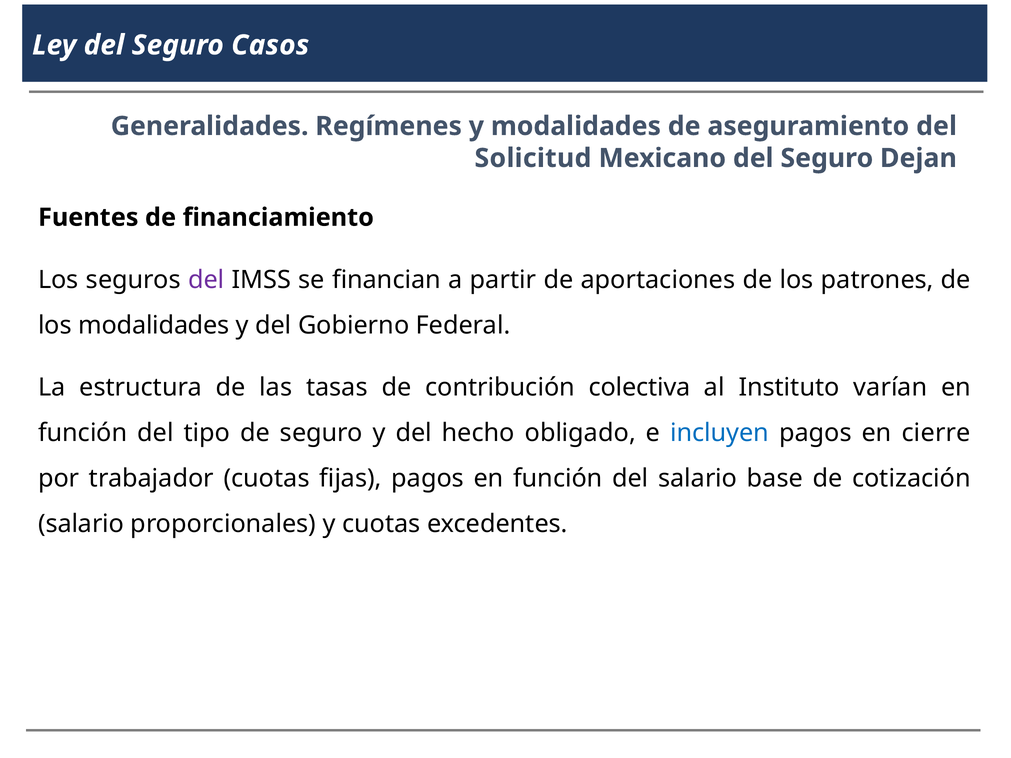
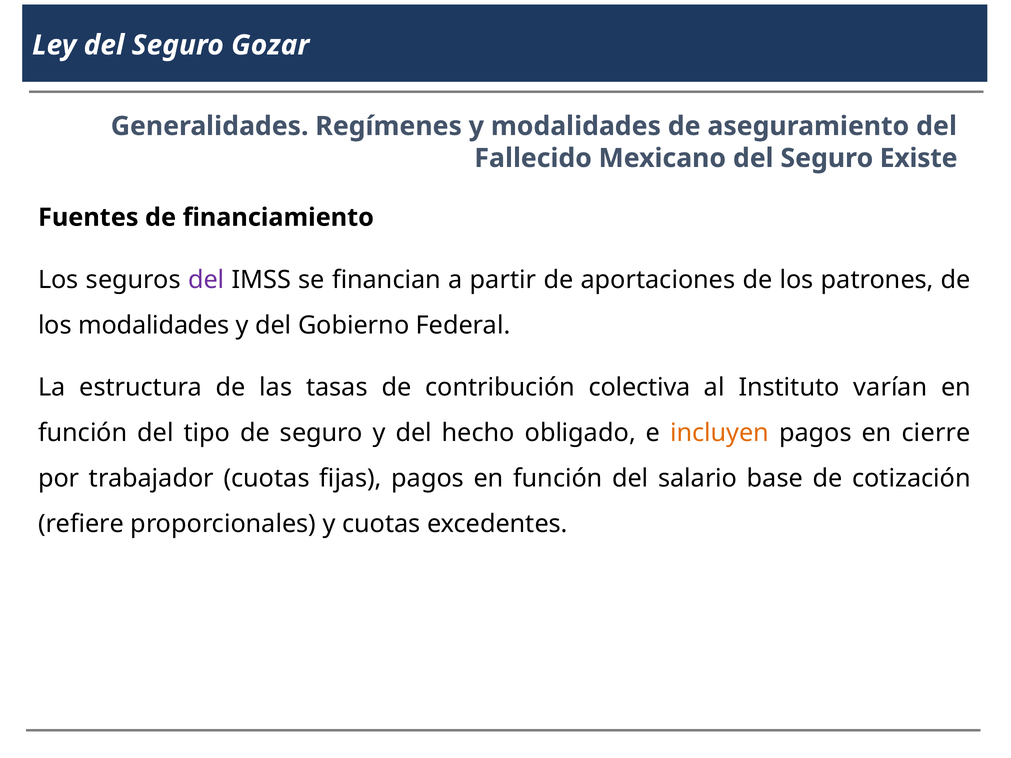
Casos: Casos -> Gozar
Solicitud: Solicitud -> Fallecido
Dejan: Dejan -> Existe
incluyen colour: blue -> orange
salario at (81, 524): salario -> refiere
